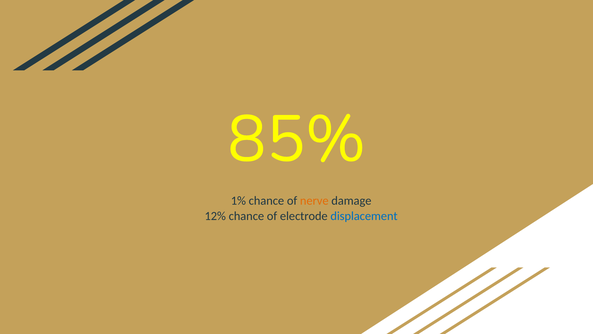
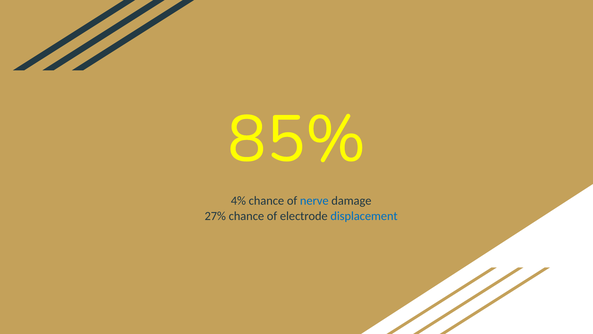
1%: 1% -> 4%
nerve colour: orange -> blue
12%: 12% -> 27%
